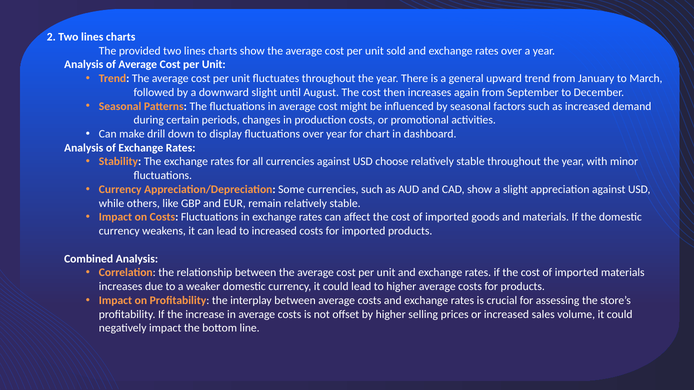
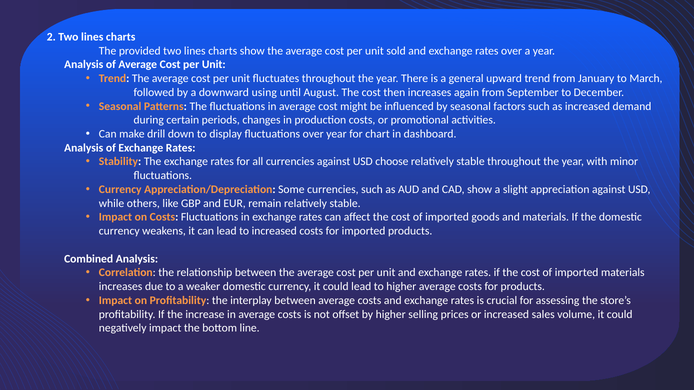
downward slight: slight -> using
